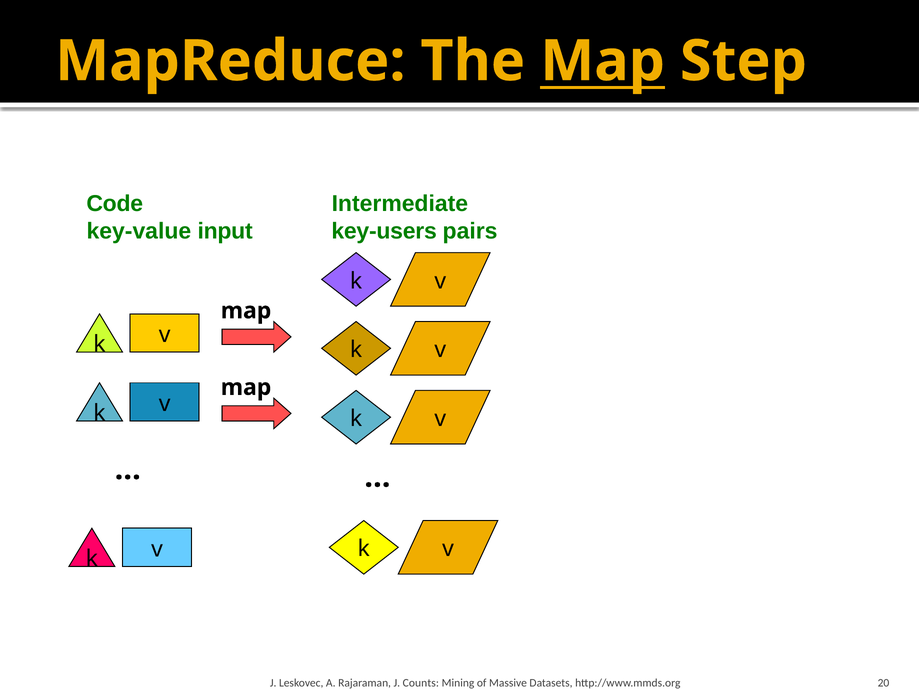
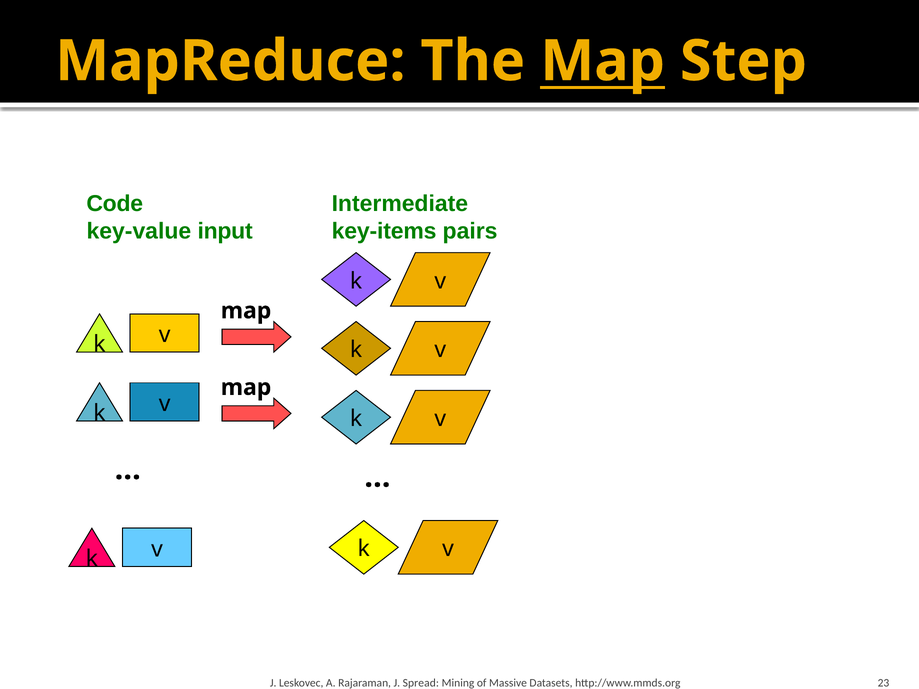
key-users: key-users -> key-items
Counts: Counts -> Spread
20: 20 -> 23
